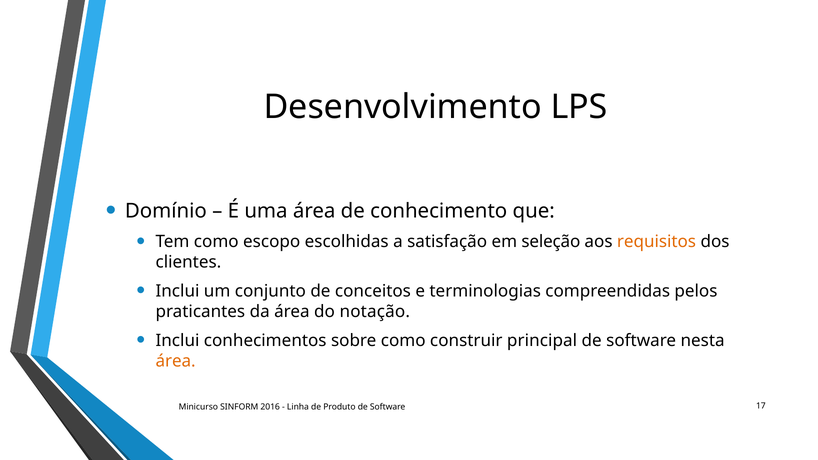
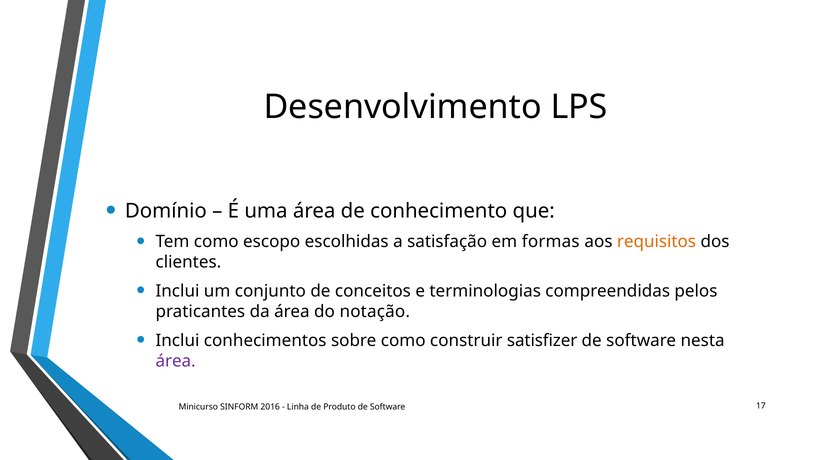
seleção: seleção -> formas
principal: principal -> satisfizer
área at (176, 361) colour: orange -> purple
